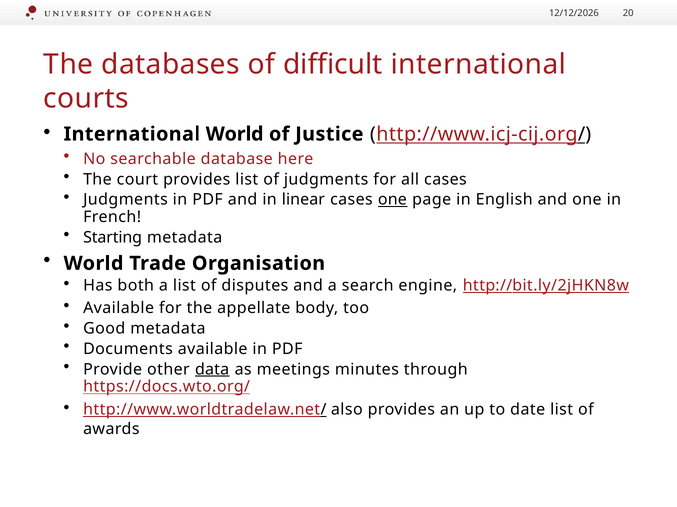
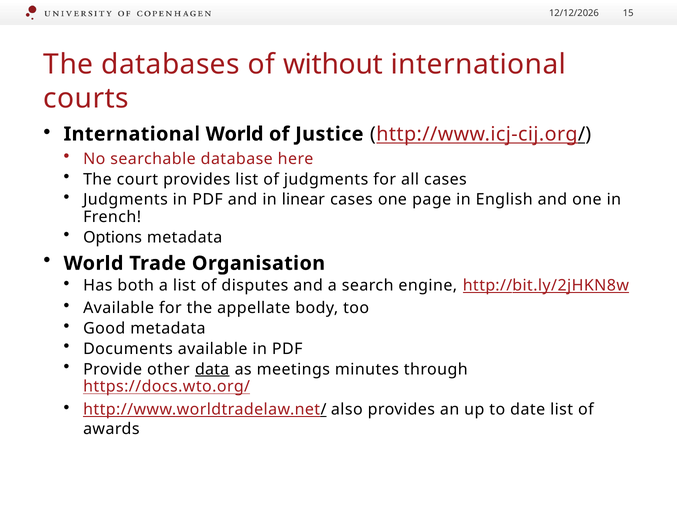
20: 20 -> 15
difficult: difficult -> without
one at (392, 200) underline: present -> none
Starting: Starting -> Options
